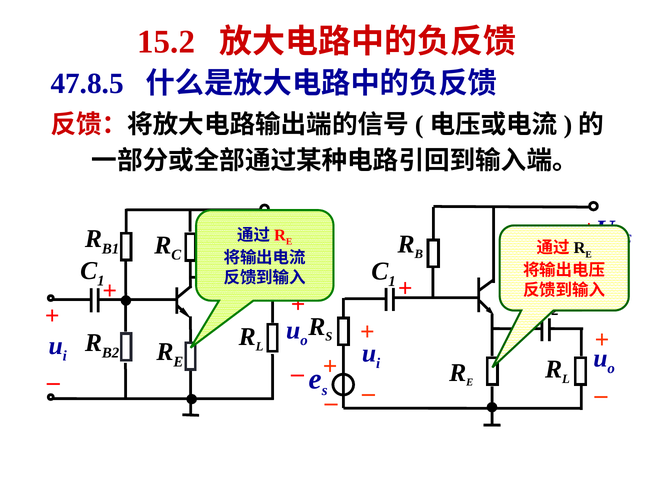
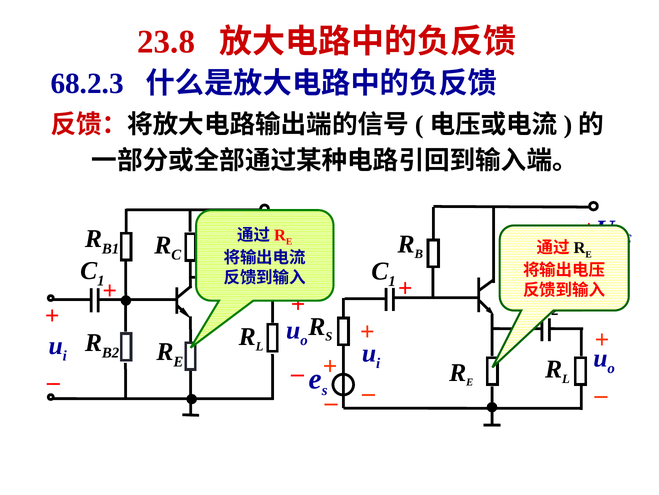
15.2: 15.2 -> 23.8
47.8.5: 47.8.5 -> 68.2.3
